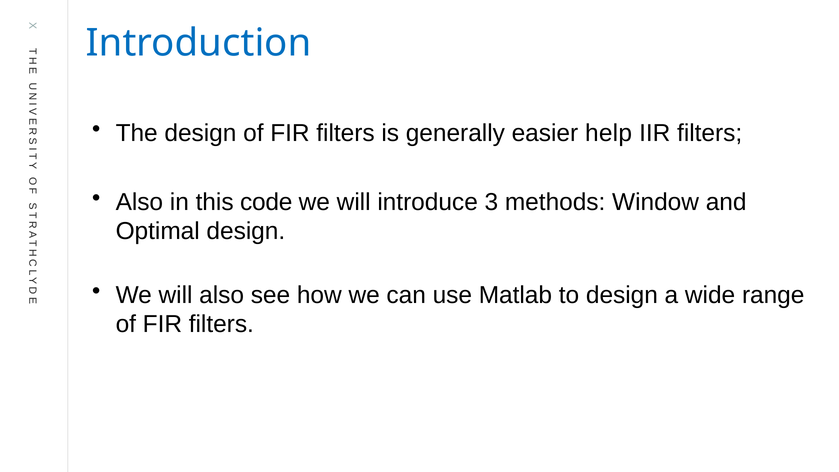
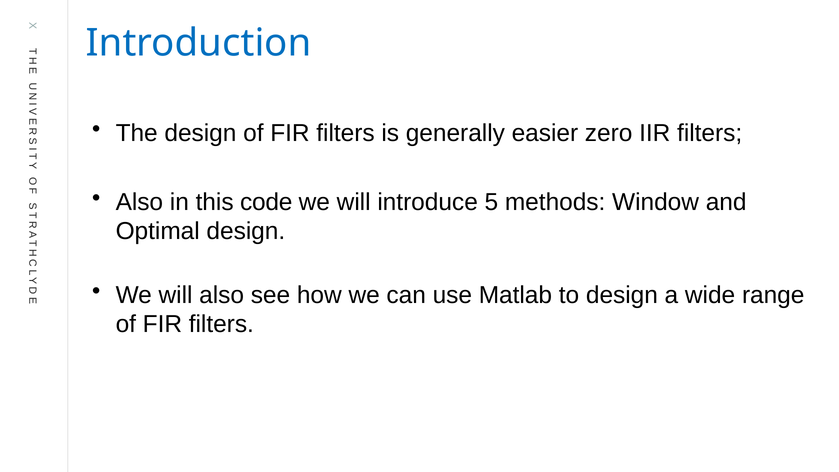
help: help -> zero
3: 3 -> 5
